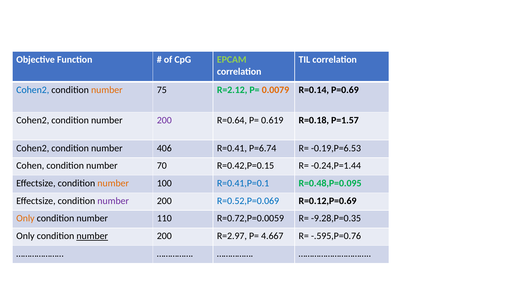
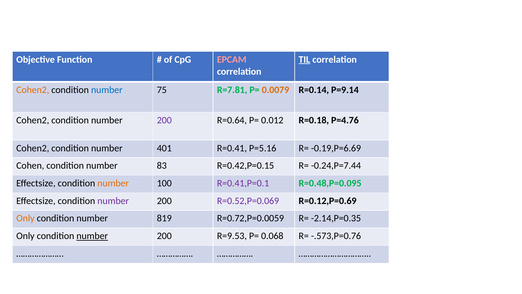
EPCAM colour: light green -> pink
TIL underline: none -> present
Cohen2 at (33, 90) colour: blue -> orange
number at (107, 90) colour: orange -> blue
R=2.12: R=2.12 -> R=7.81
P=0.69: P=0.69 -> P=9.14
0.619: 0.619 -> 0.012
P=1.57: P=1.57 -> P=4.76
406: 406 -> 401
P=6.74: P=6.74 -> P=5.16
-0.19,P=6.53: -0.19,P=6.53 -> -0.19,P=6.69
70: 70 -> 83
-0.24,P=1.44: -0.24,P=1.44 -> -0.24,P=7.44
R=0.41,P=0.1 colour: blue -> purple
R=0.52,P=0.069 colour: blue -> purple
110: 110 -> 819
-9.28,P=0.35: -9.28,P=0.35 -> -2.14,P=0.35
R=2.97: R=2.97 -> R=9.53
4.667: 4.667 -> 0.068
-.595,P=0.76: -.595,P=0.76 -> -.573,P=0.76
